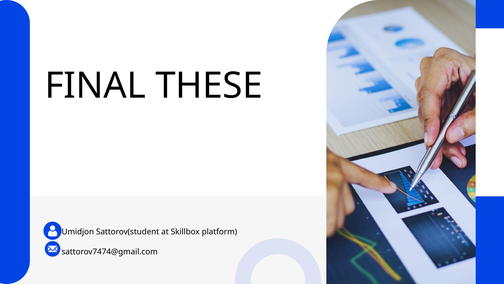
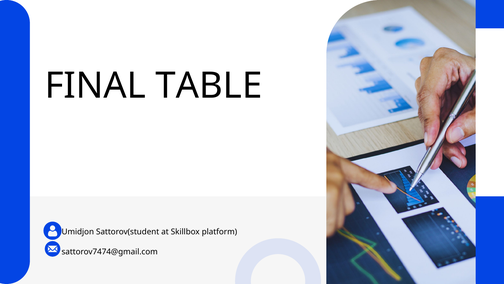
THESE: THESE -> TABLE
